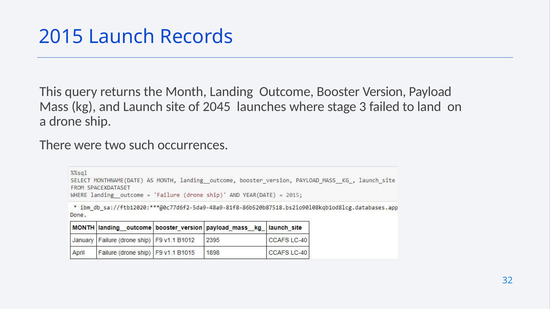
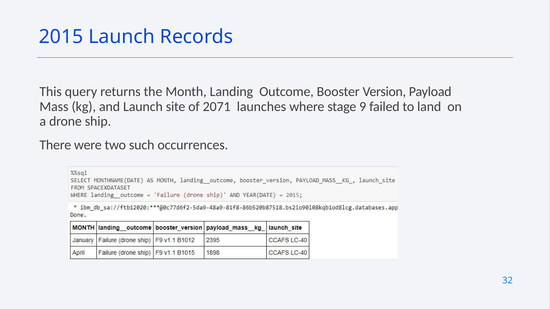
2045: 2045 -> 2071
3: 3 -> 9
